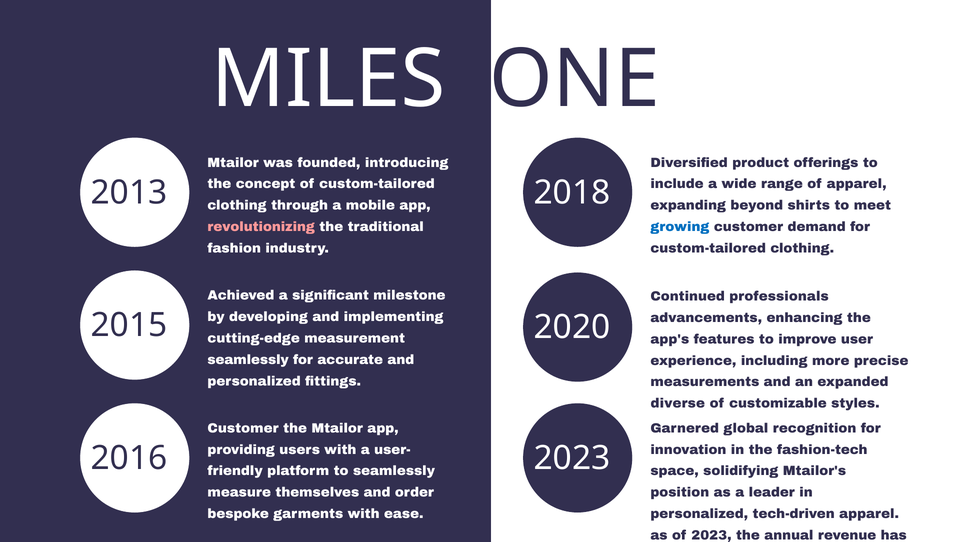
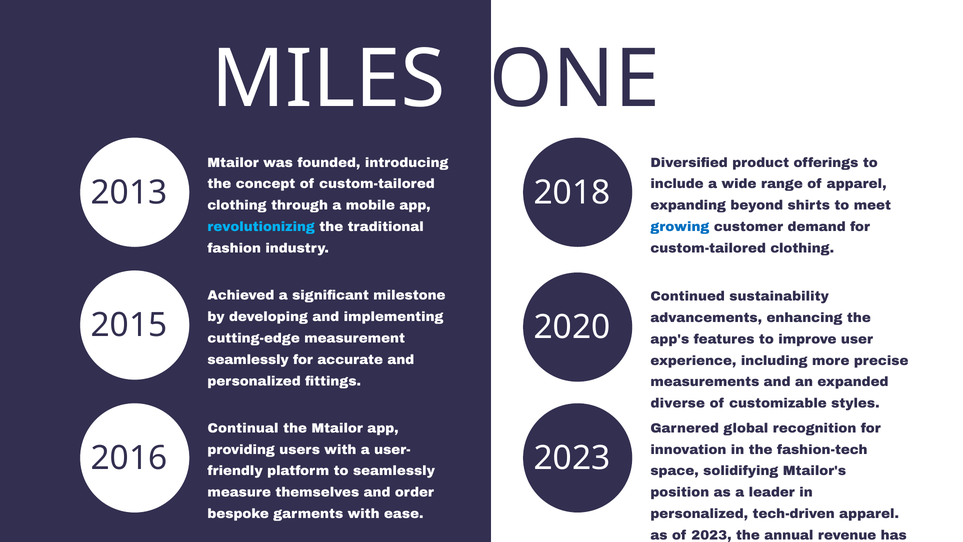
revolutionizing colour: pink -> light blue
professionals: professionals -> sustainability
Customer at (243, 428): Customer -> Continual
